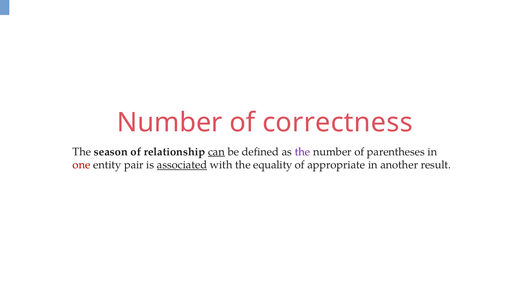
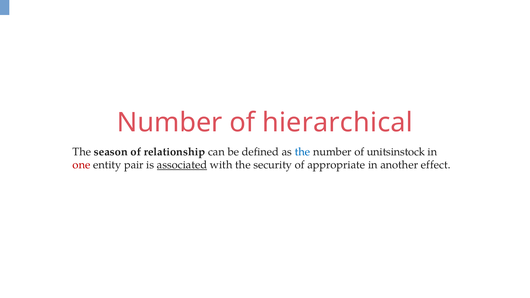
correctness: correctness -> hierarchical
can underline: present -> none
the at (302, 152) colour: purple -> blue
parentheses: parentheses -> unitsinstock
equality: equality -> security
result: result -> effect
